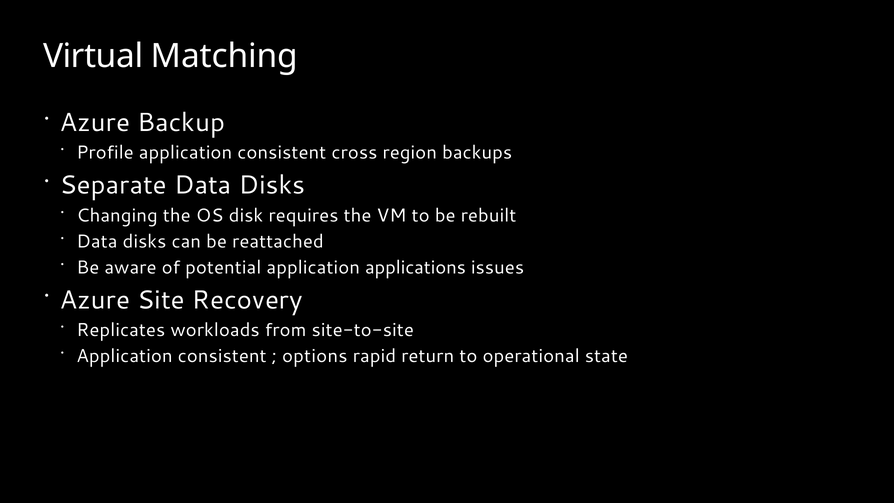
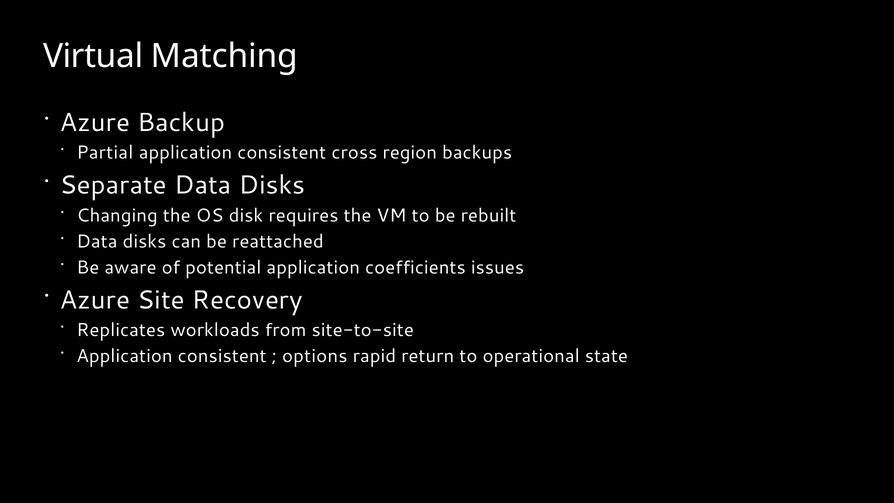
Profile: Profile -> Partial
applications: applications -> coefficients
